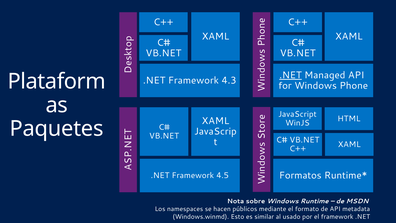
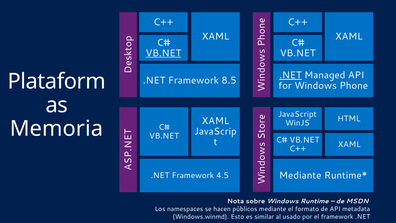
VB.NET at (163, 53) underline: none -> present
4.3: 4.3 -> 8.5
Paquetes: Paquetes -> Memoria
Formatos at (300, 175): Formatos -> Mediante
